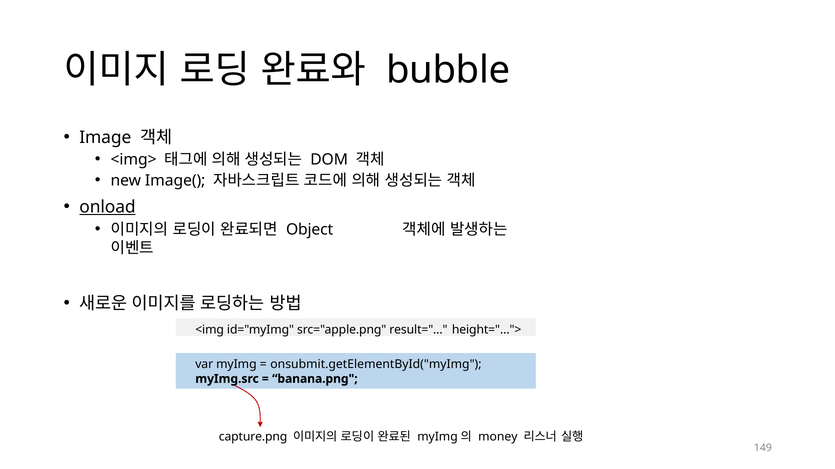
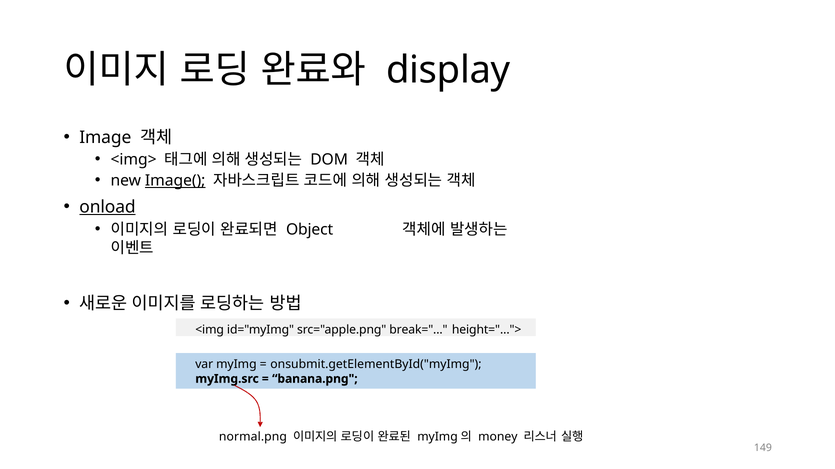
bubble: bubble -> display
Image( underline: none -> present
result=: result= -> break=
capture.png: capture.png -> normal.png
